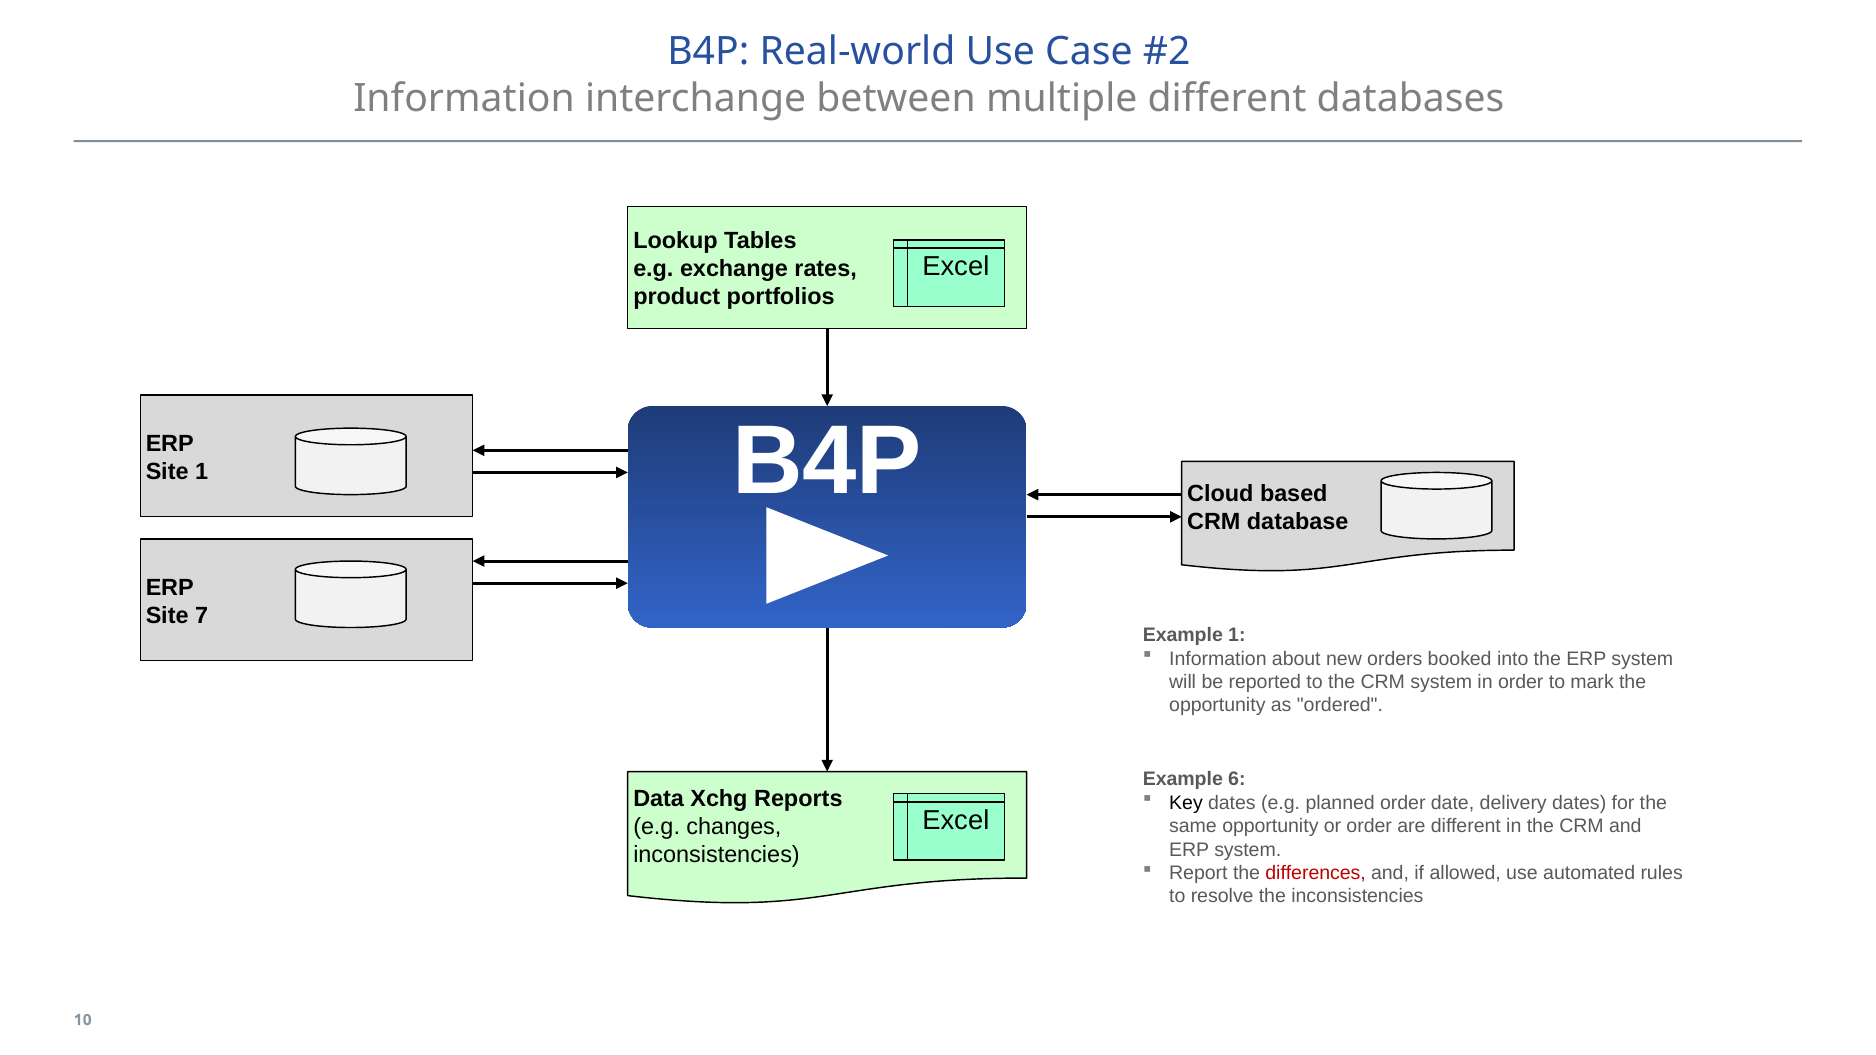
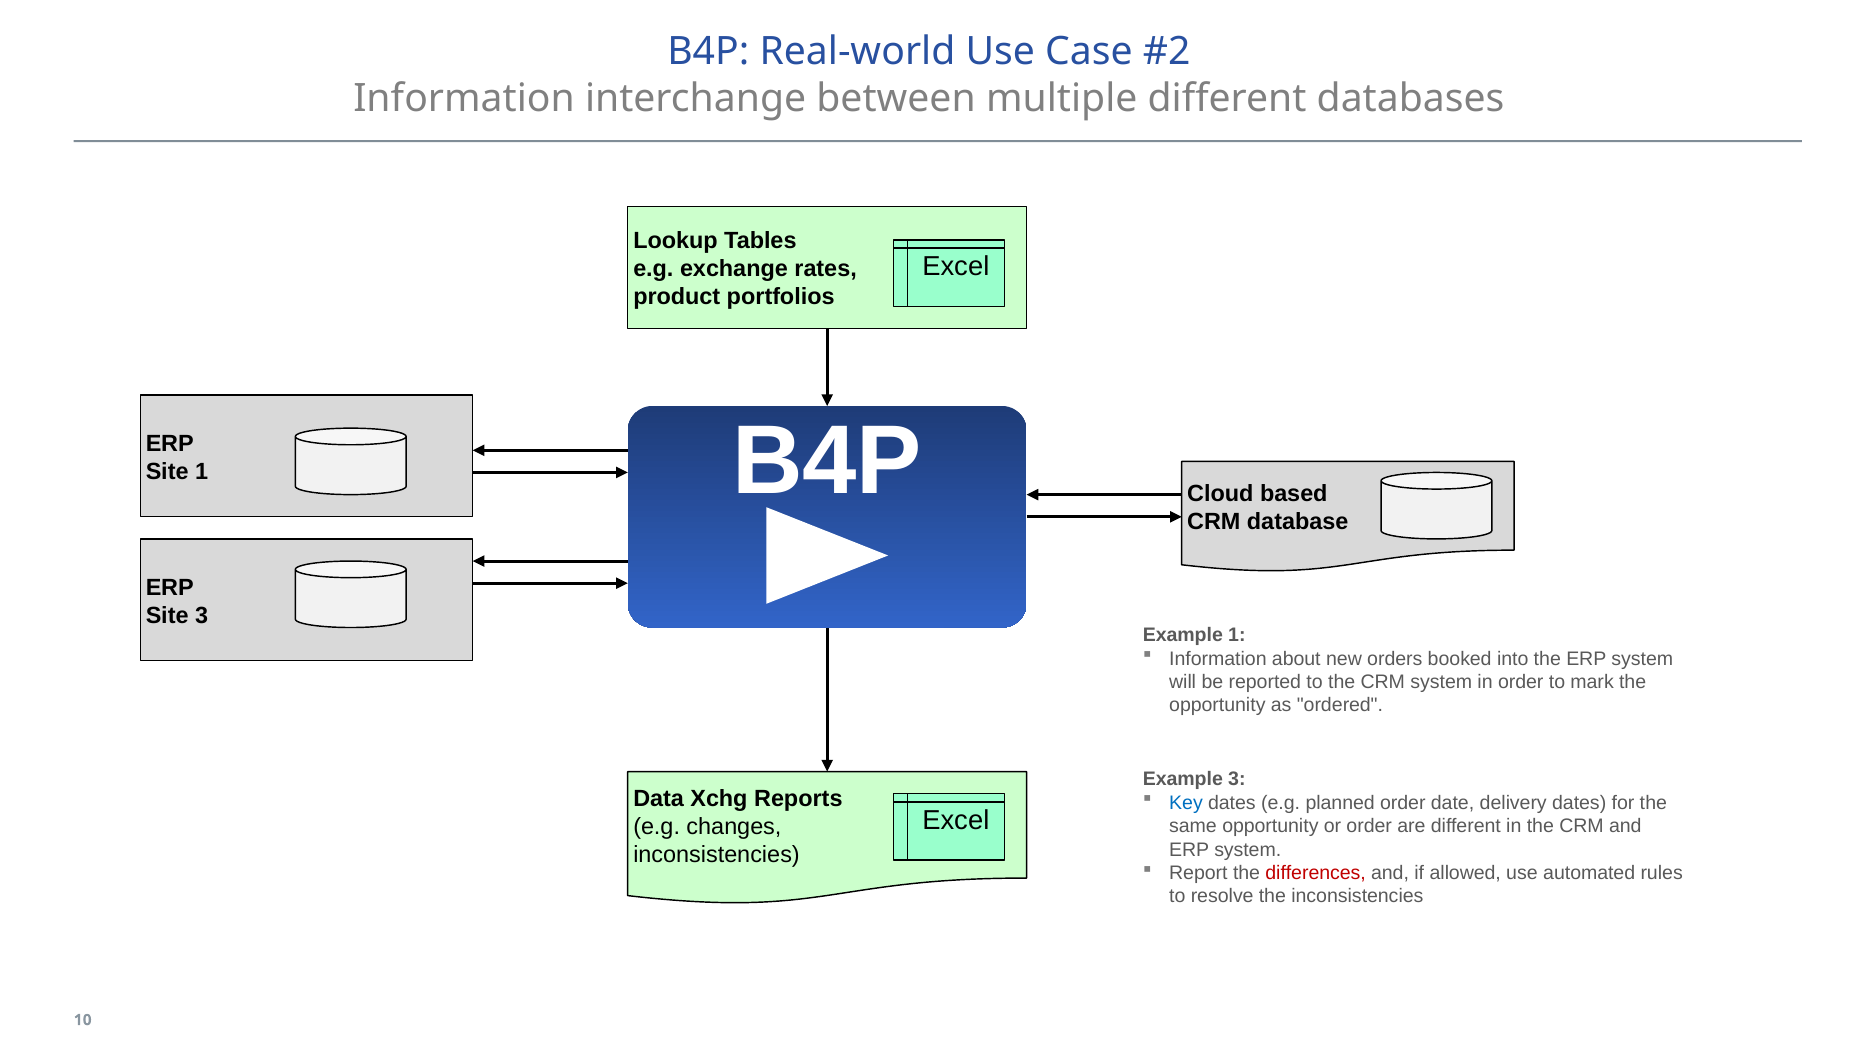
Site 7: 7 -> 3
Example 6: 6 -> 3
Key colour: black -> blue
